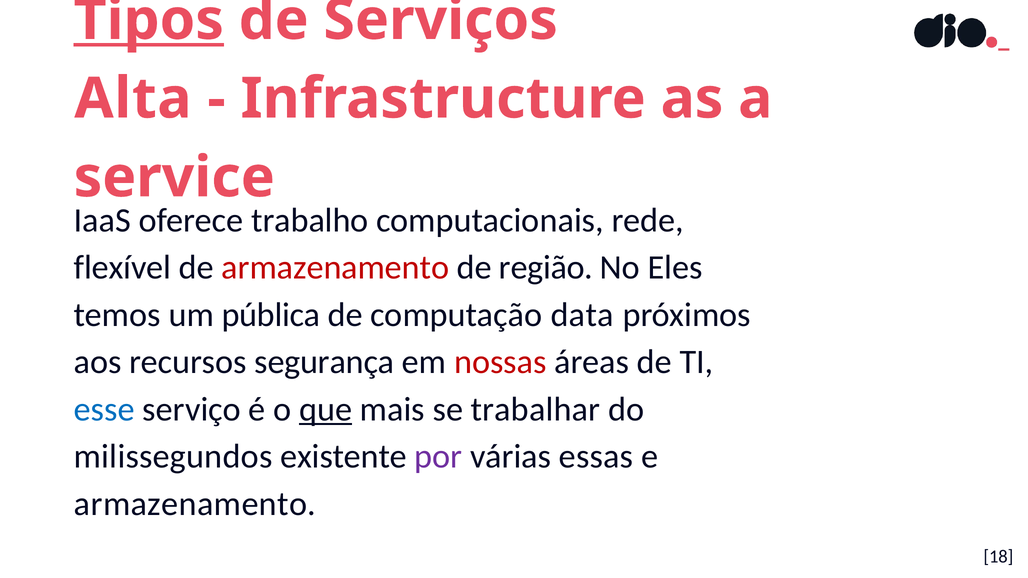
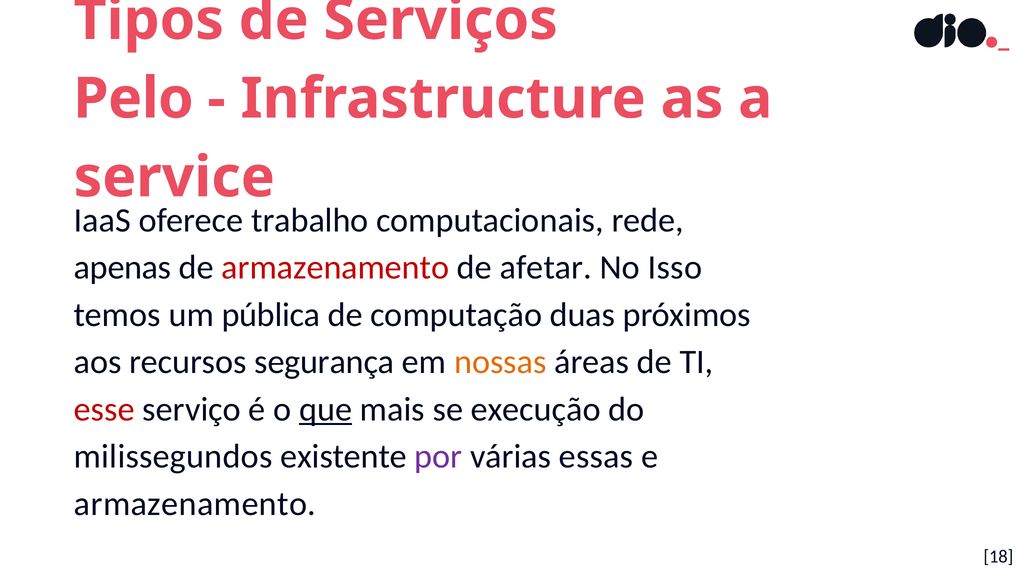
Tipos underline: present -> none
Alta: Alta -> Pelo
flexível: flexível -> apenas
região: região -> afetar
Eles: Eles -> Isso
data: data -> duas
nossas colour: red -> orange
esse colour: blue -> red
trabalhar: trabalhar -> execução
